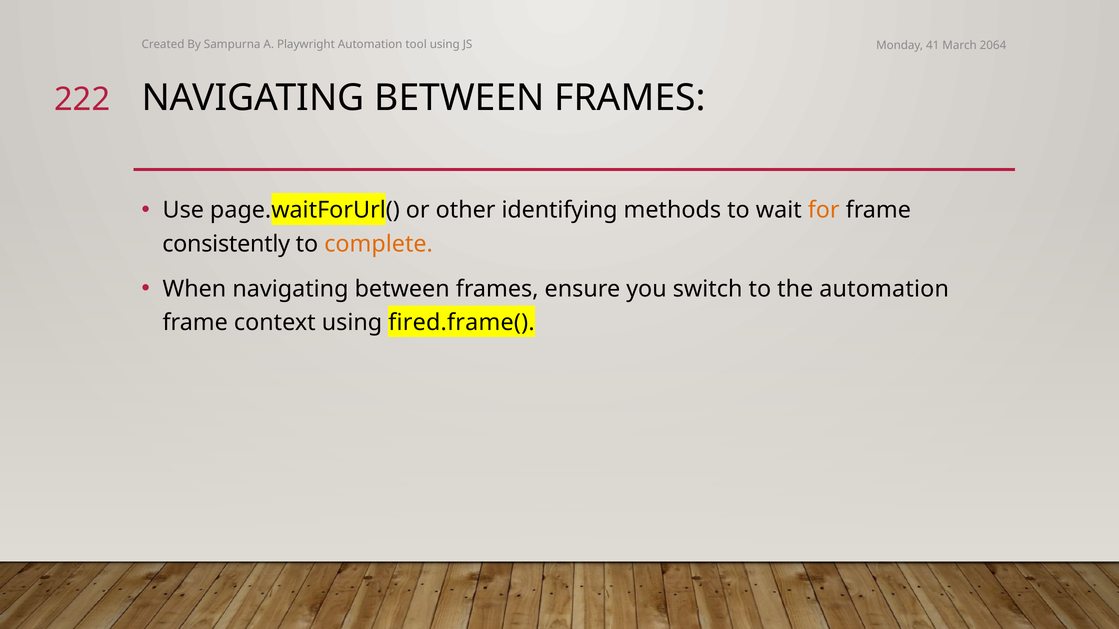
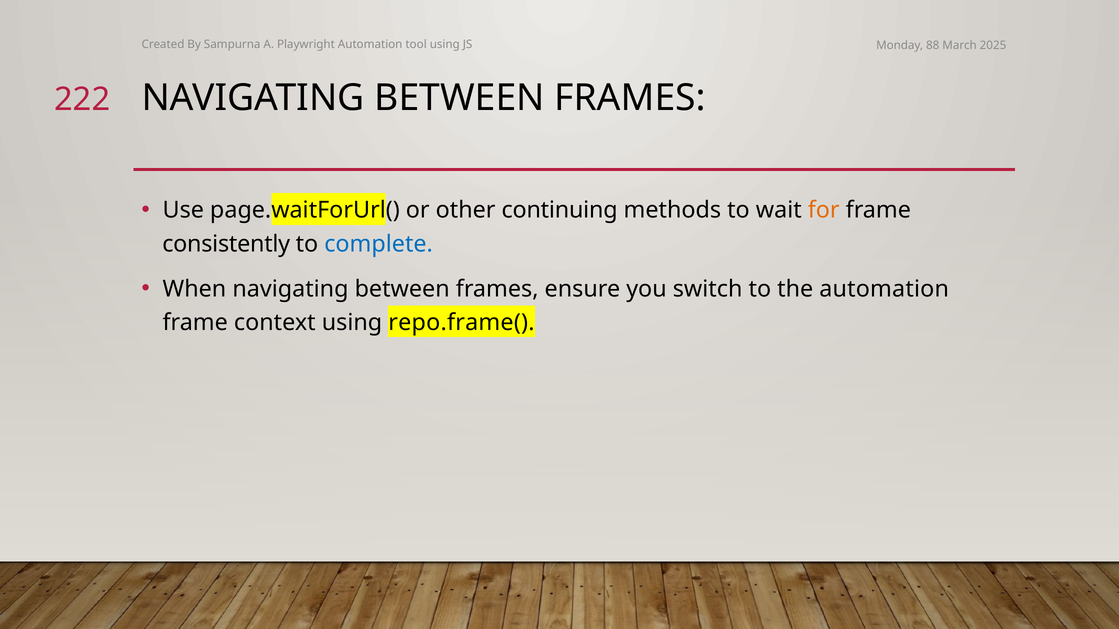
41: 41 -> 88
2064: 2064 -> 2025
identifying: identifying -> continuing
complete colour: orange -> blue
fired.frame(: fired.frame( -> repo.frame(
